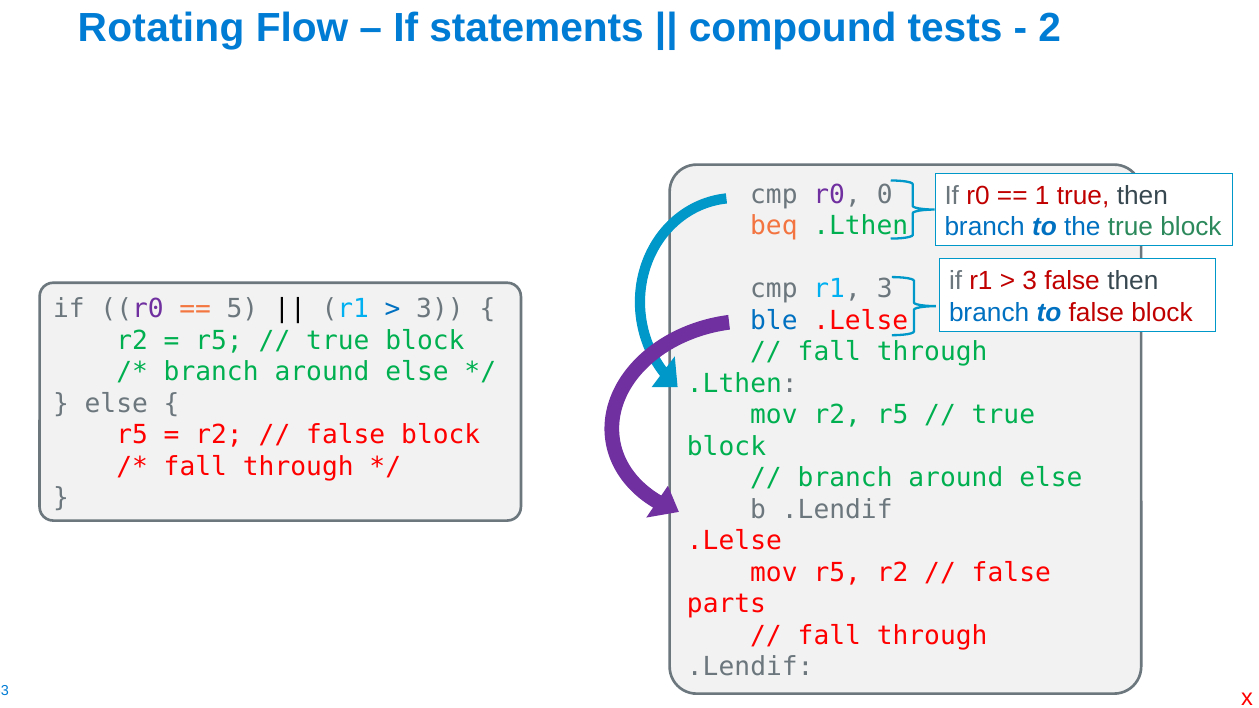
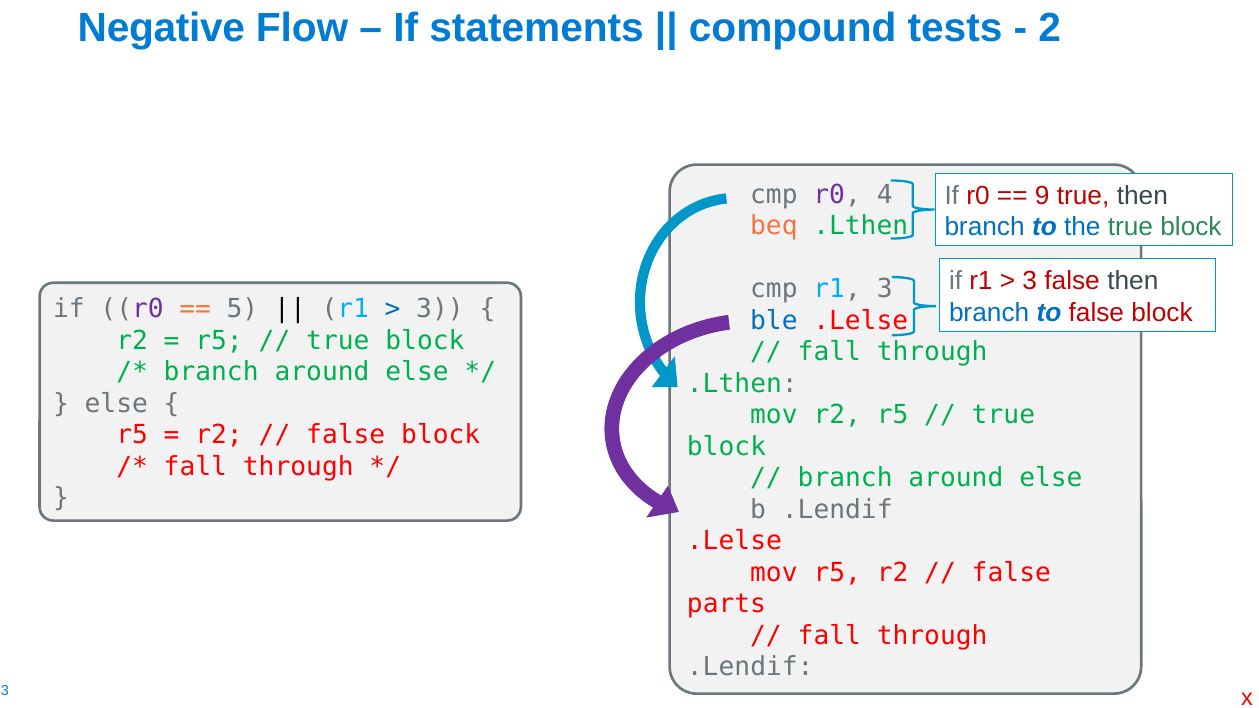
Rotating: Rotating -> Negative
0: 0 -> 4
1: 1 -> 9
